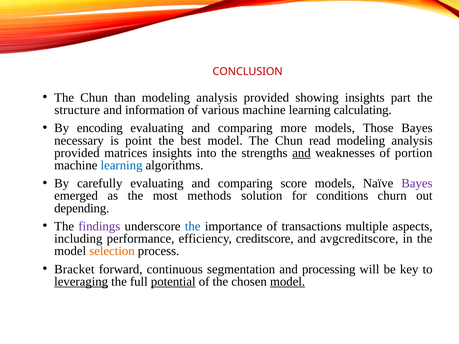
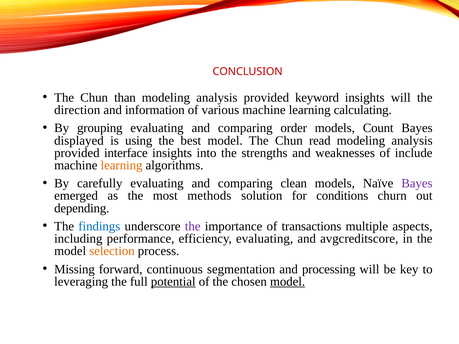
showing: showing -> keyword
insights part: part -> will
structure: structure -> direction
encoding: encoding -> grouping
more: more -> order
Those: Those -> Count
necessary: necessary -> displayed
point: point -> using
matrices: matrices -> interface
and at (301, 153) underline: present -> none
portion: portion -> include
learning at (122, 165) colour: blue -> orange
score: score -> clean
findings colour: purple -> blue
the at (193, 226) colour: blue -> purple
efficiency creditscore: creditscore -> evaluating
Bracket: Bracket -> Missing
leveraging underline: present -> none
